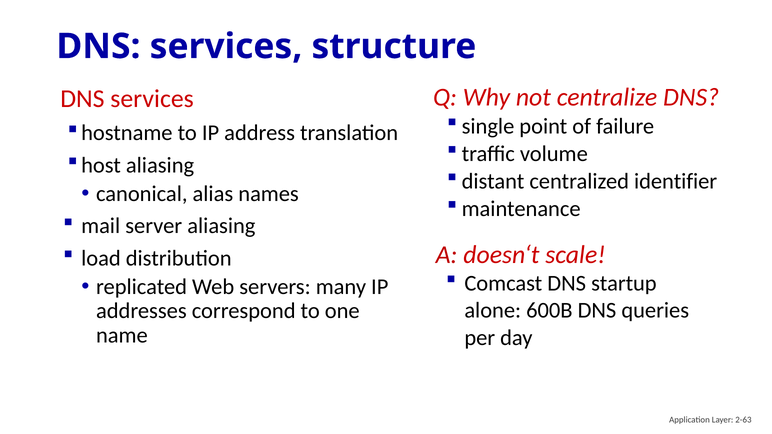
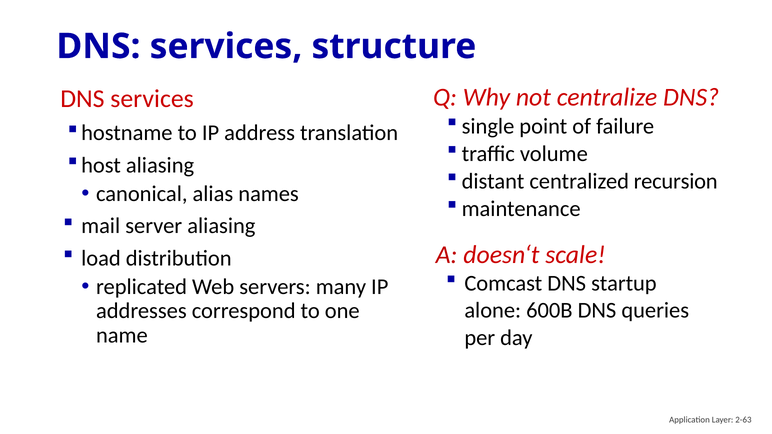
identifier: identifier -> recursion
